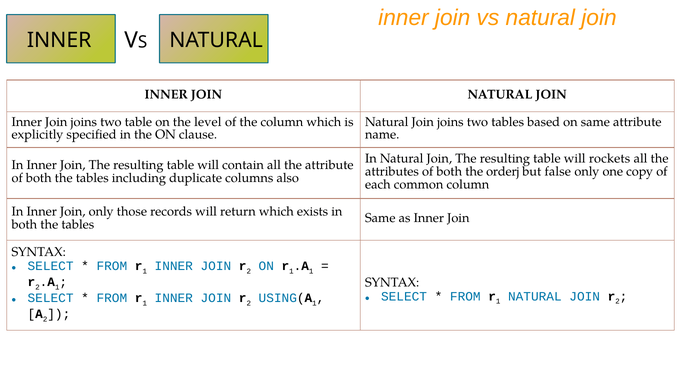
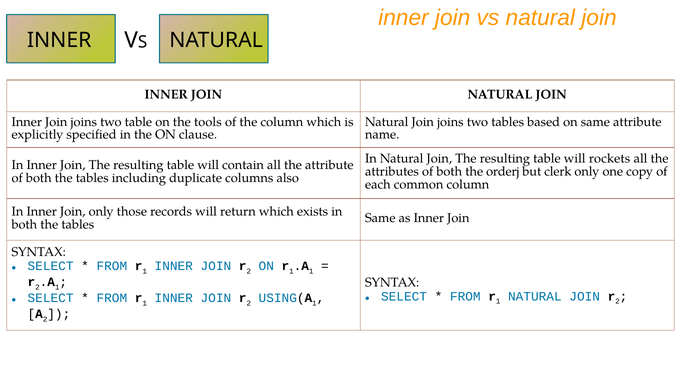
level: level -> tools
false: false -> clerk
